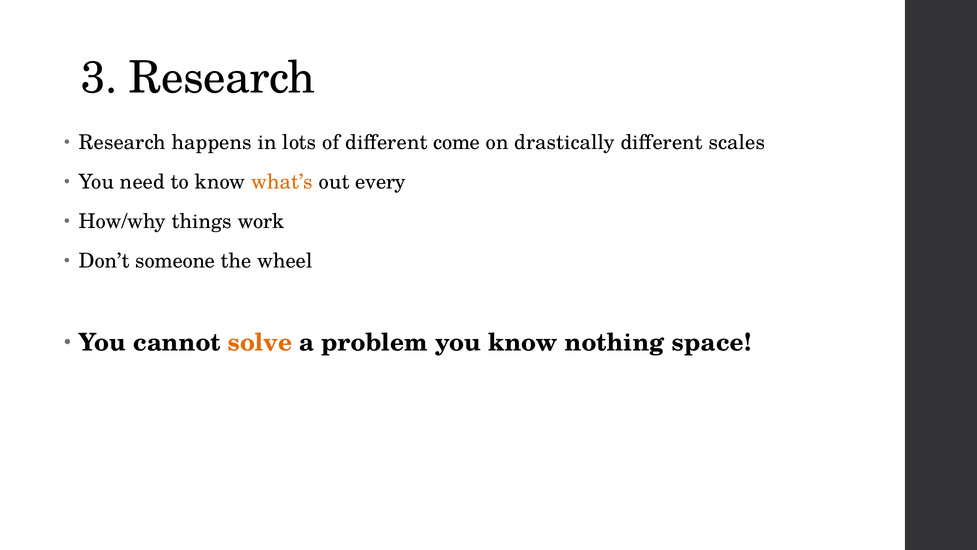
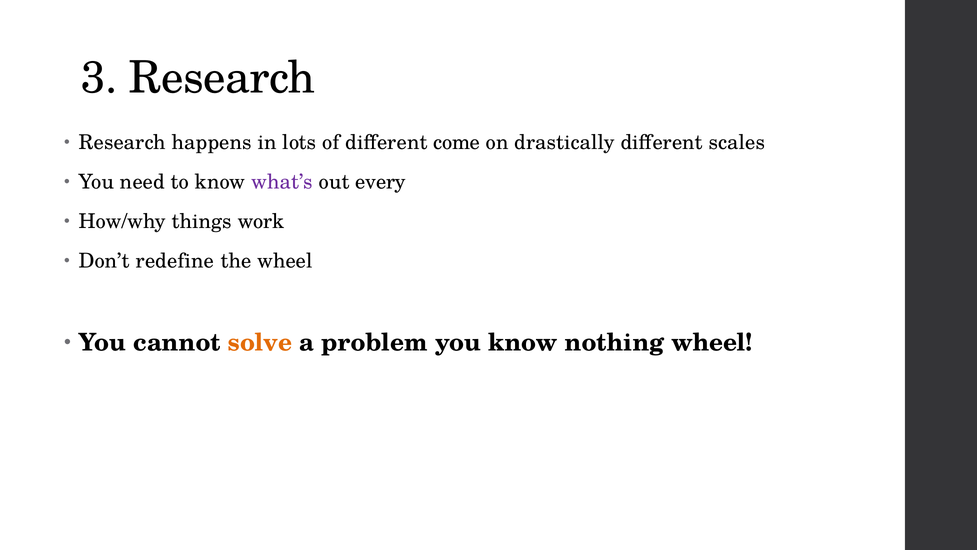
what’s colour: orange -> purple
someone: someone -> redefine
nothing space: space -> wheel
